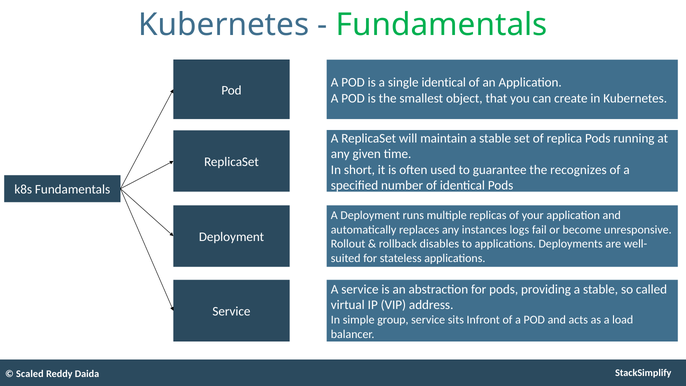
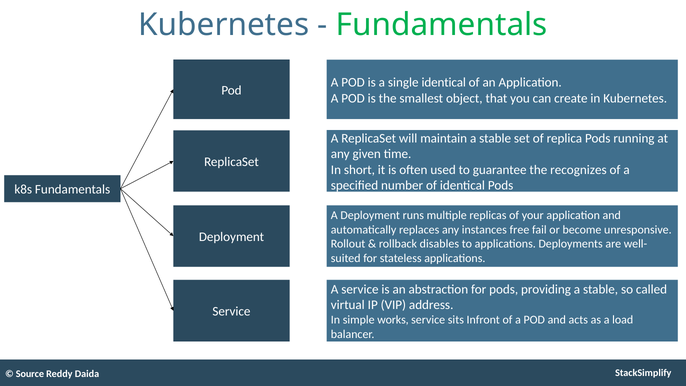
logs: logs -> free
group: group -> works
Scaled: Scaled -> Source
